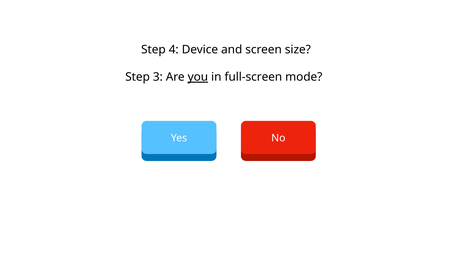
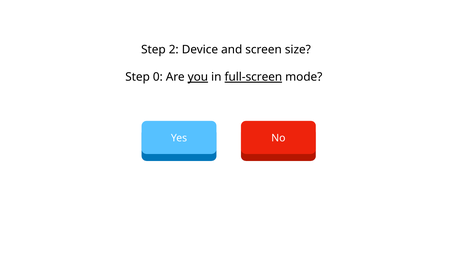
4: 4 -> 2
3: 3 -> 0
full-screen underline: none -> present
